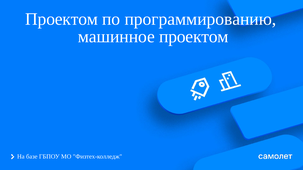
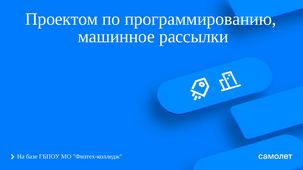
машинное проектом: проектом -> рассылки
